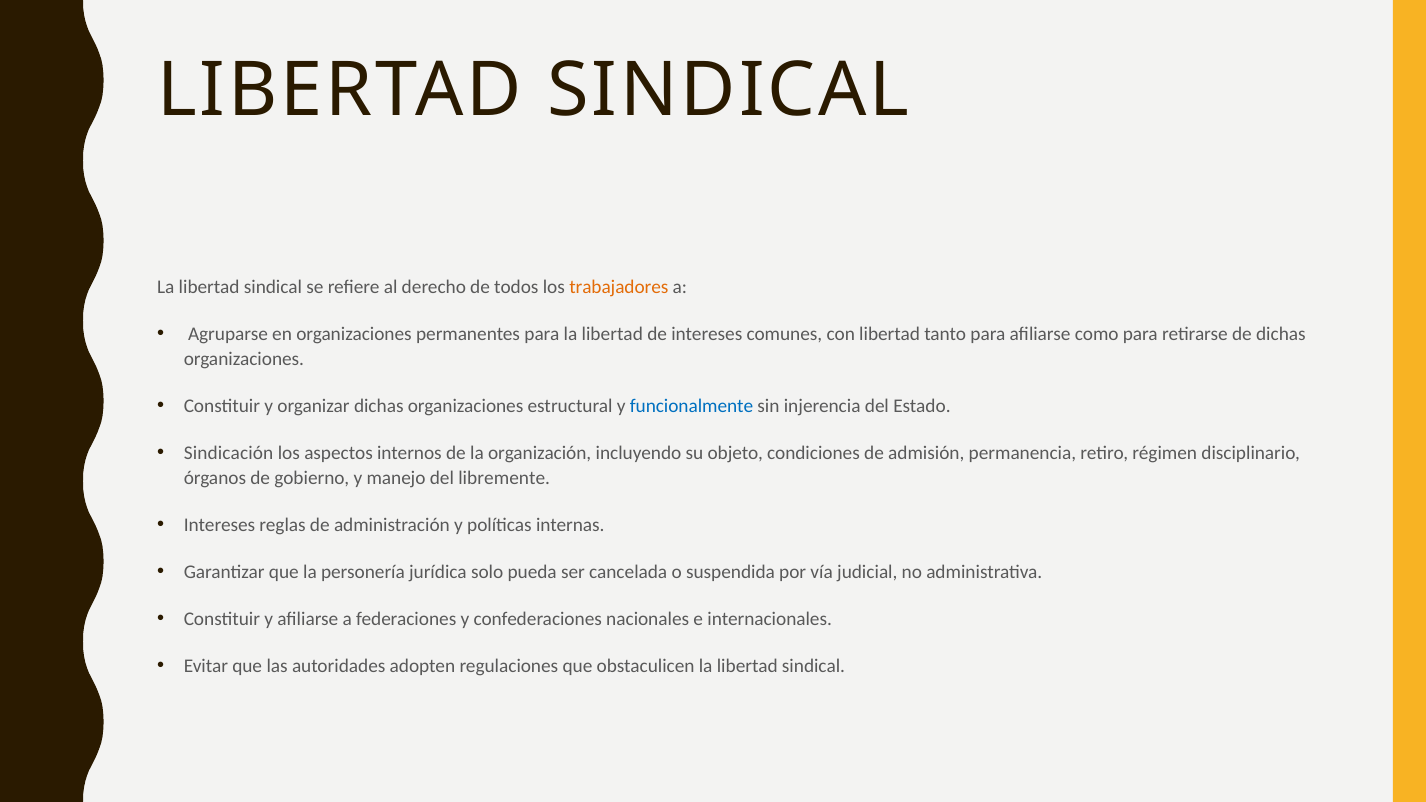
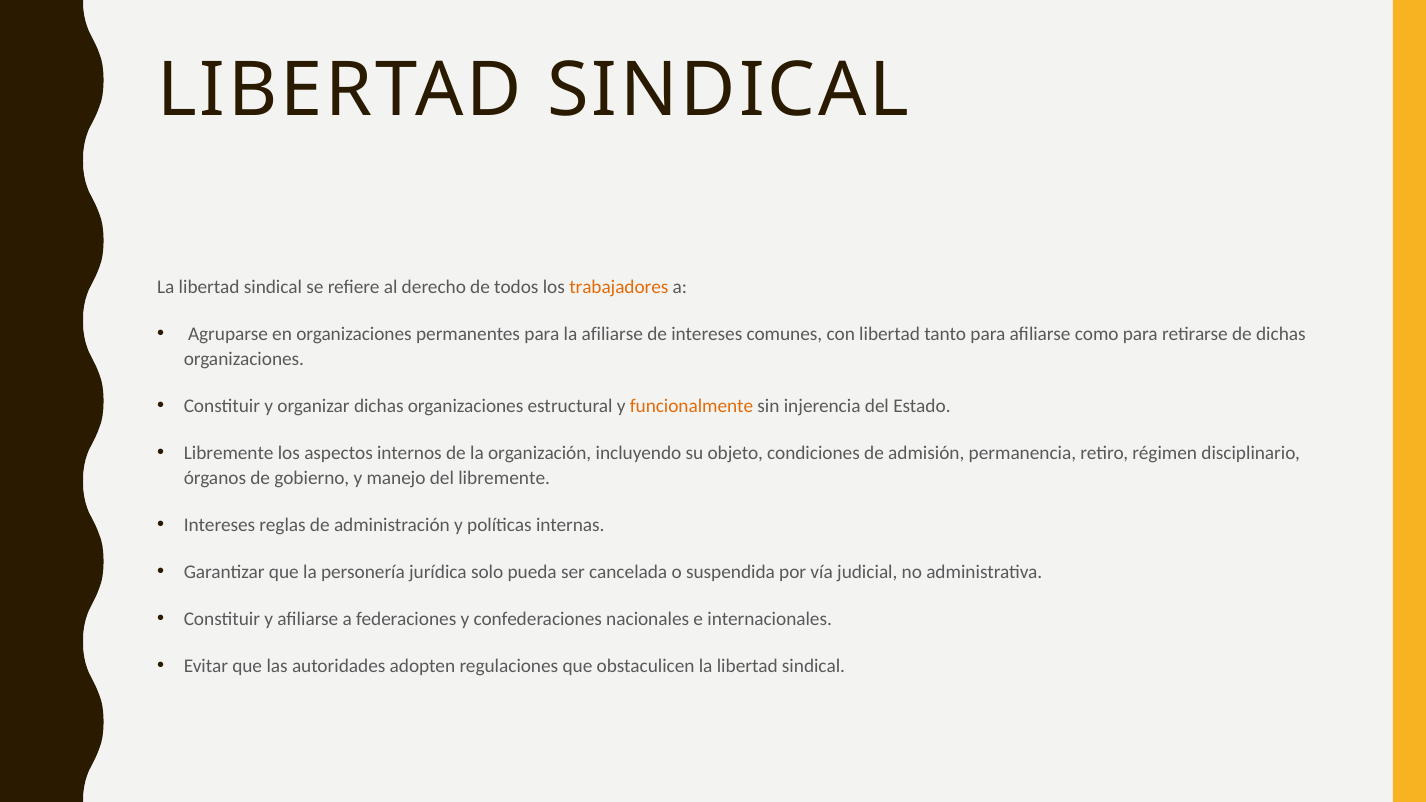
para la libertad: libertad -> afiliarse
funcionalmente colour: blue -> orange
Sindicación at (229, 453): Sindicación -> Libremente
